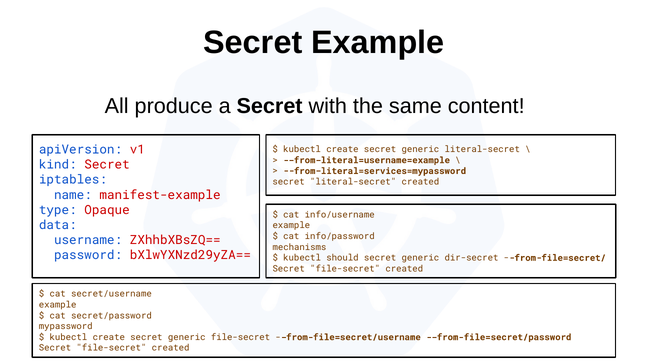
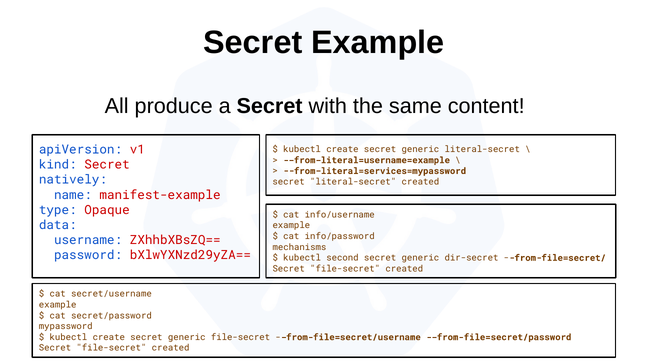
iptables: iptables -> natively
should: should -> second
